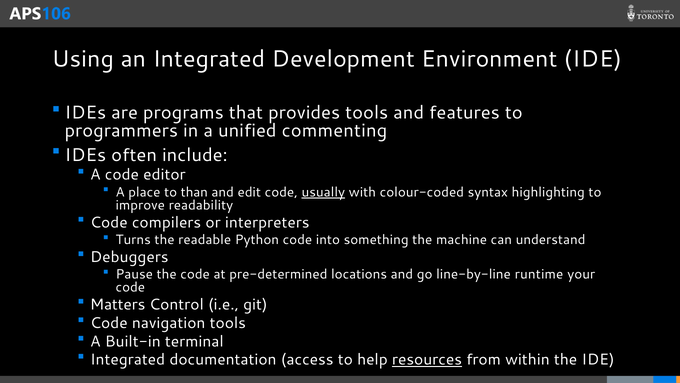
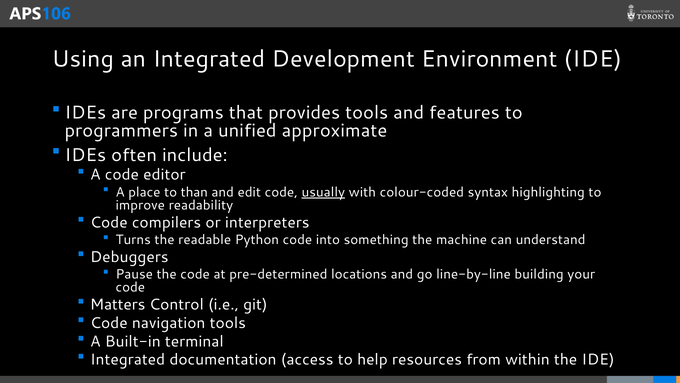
commenting: commenting -> approximate
runtime: runtime -> building
resources underline: present -> none
